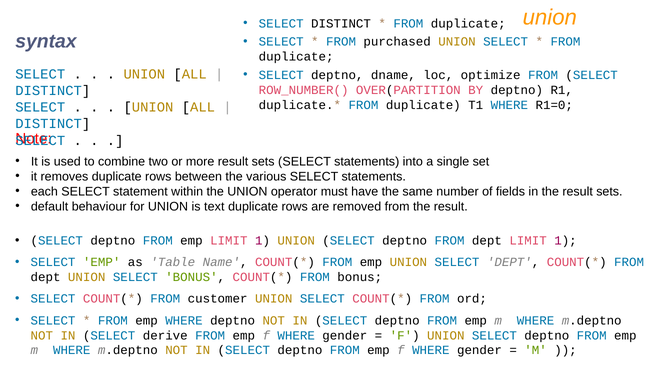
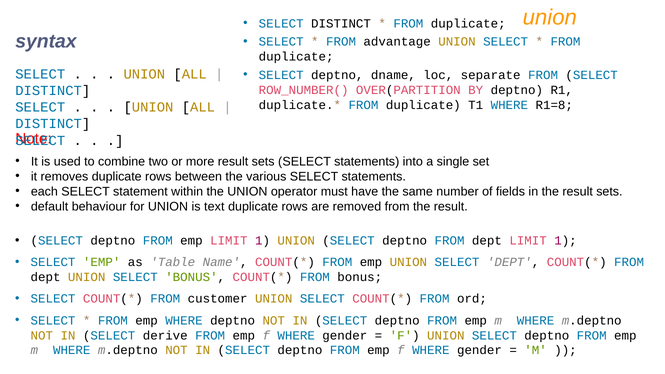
purchased: purchased -> advantage
optimize: optimize -> separate
R1=0: R1=0 -> R1=8
